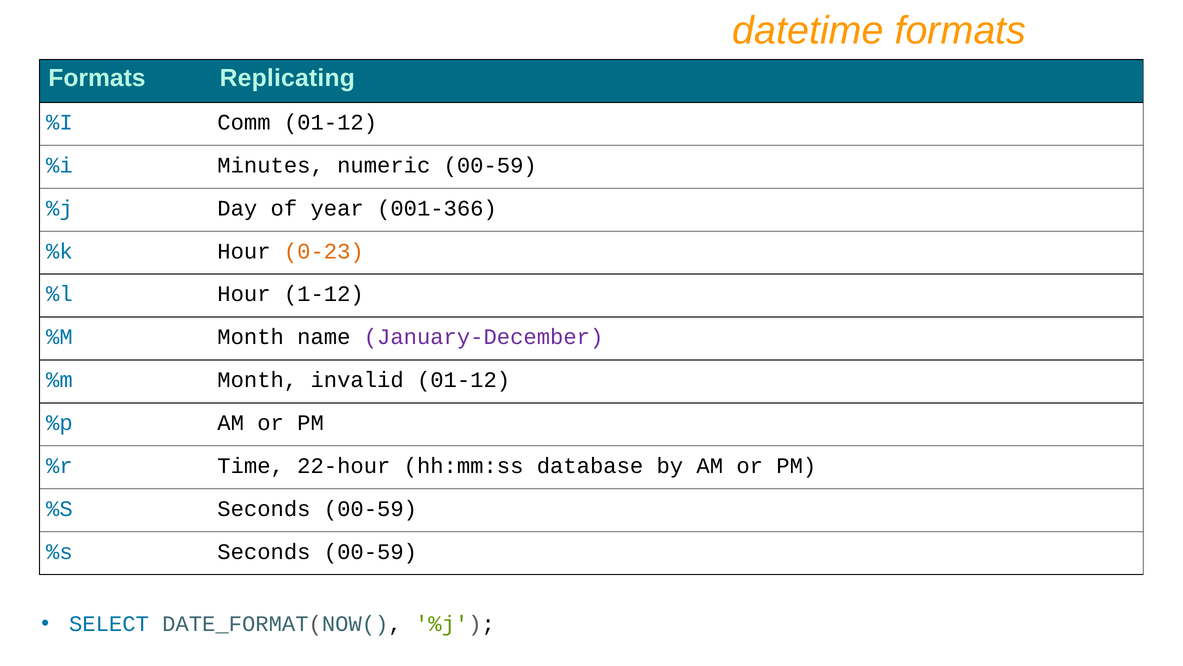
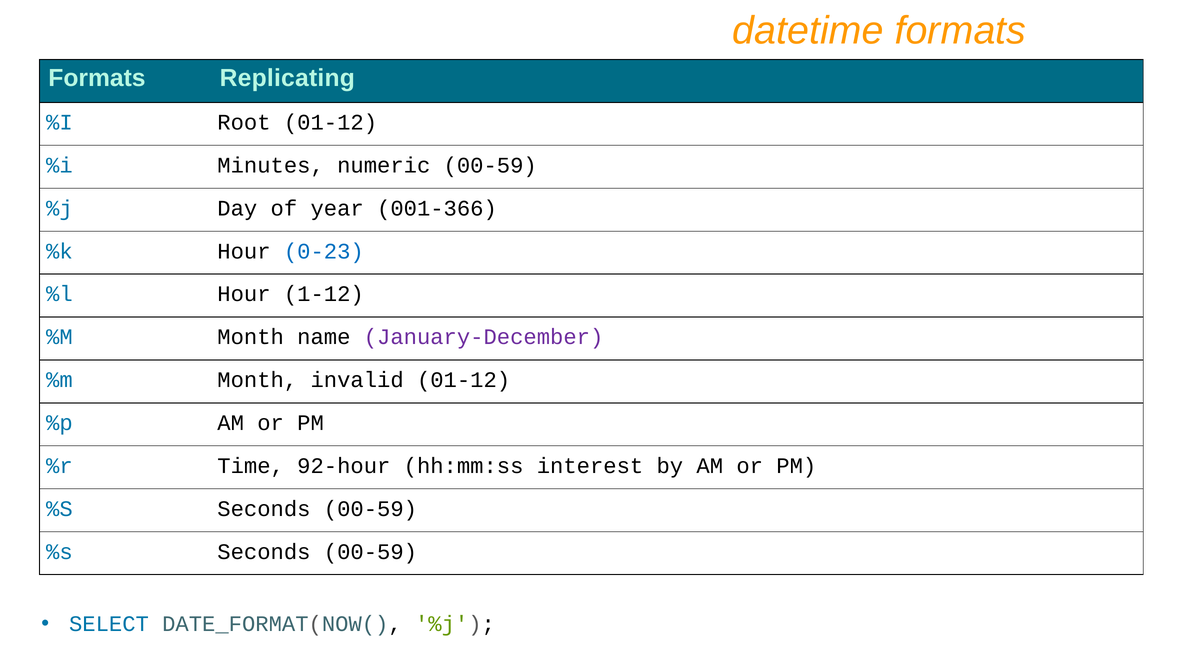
Comm: Comm -> Root
0-23 colour: orange -> blue
22-hour: 22-hour -> 92-hour
database: database -> interest
